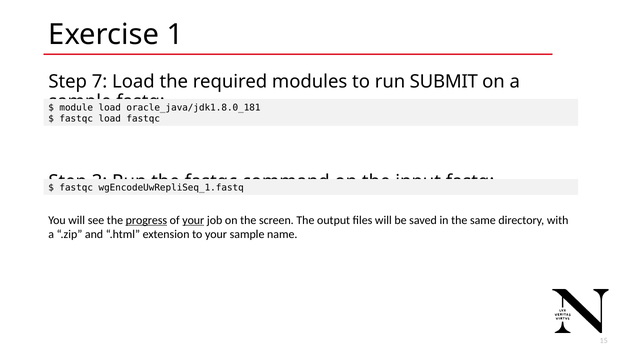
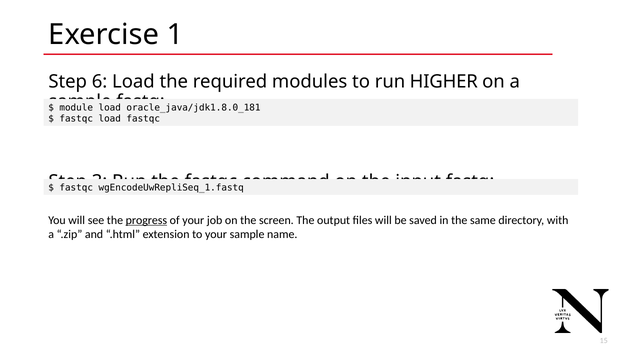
7: 7 -> 6
SUBMIT: SUBMIT -> HIGHER
your at (193, 220) underline: present -> none
